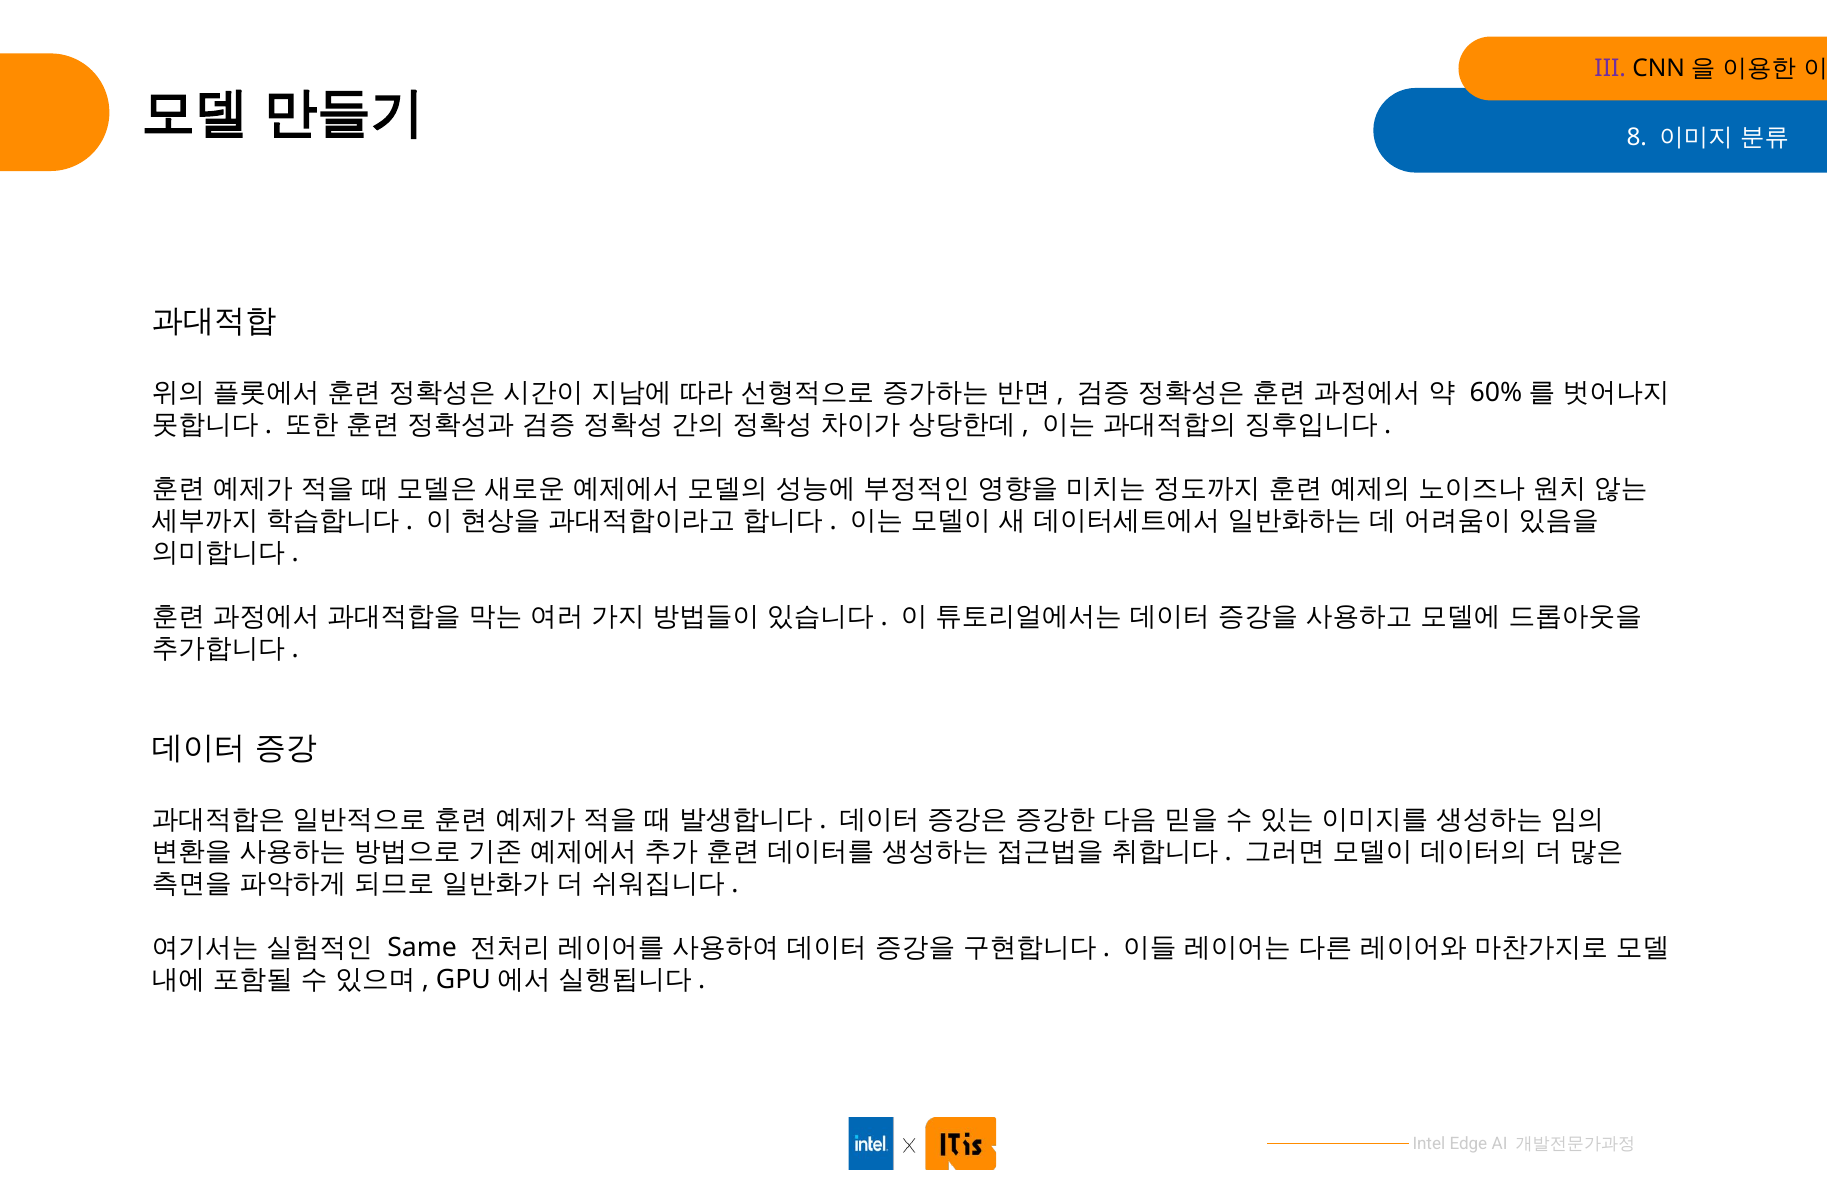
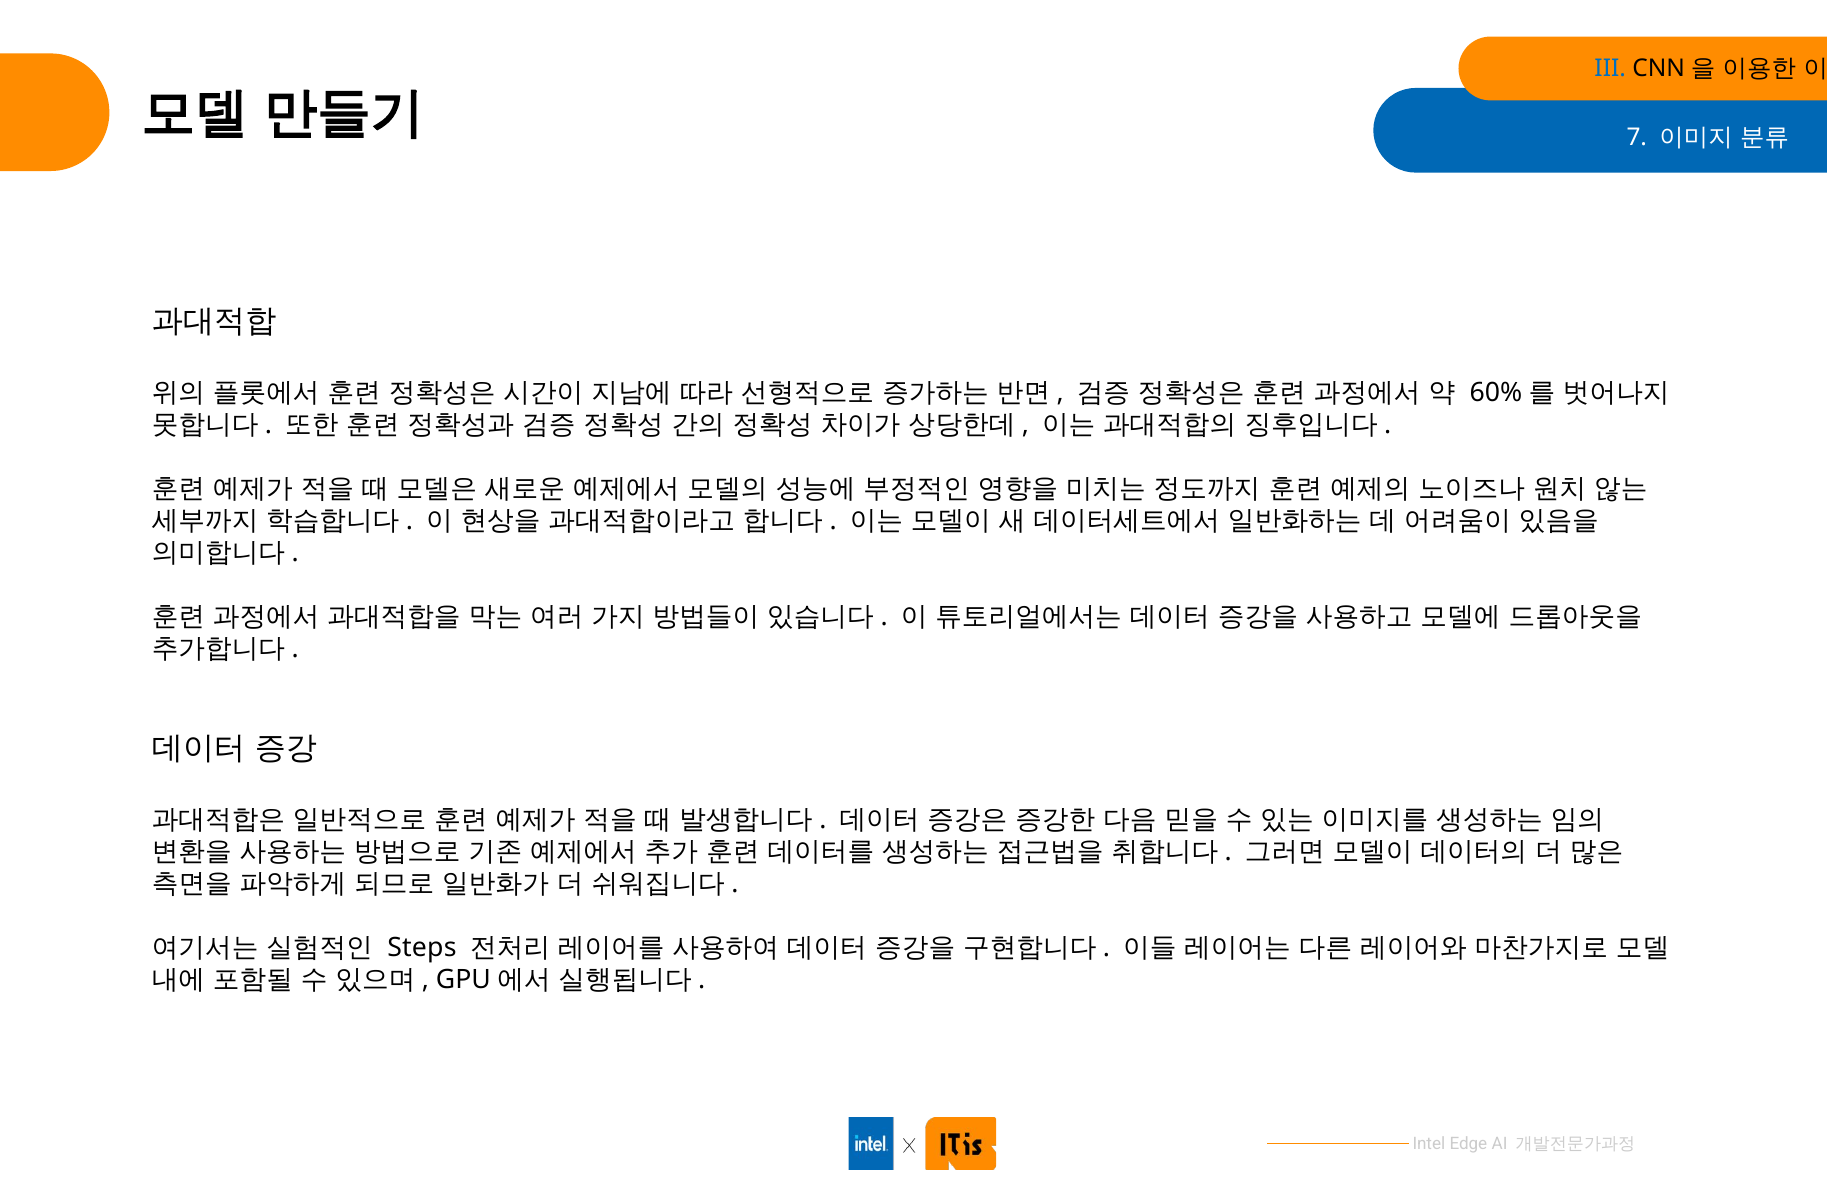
III colour: purple -> blue
8: 8 -> 7
Same: Same -> Steps
